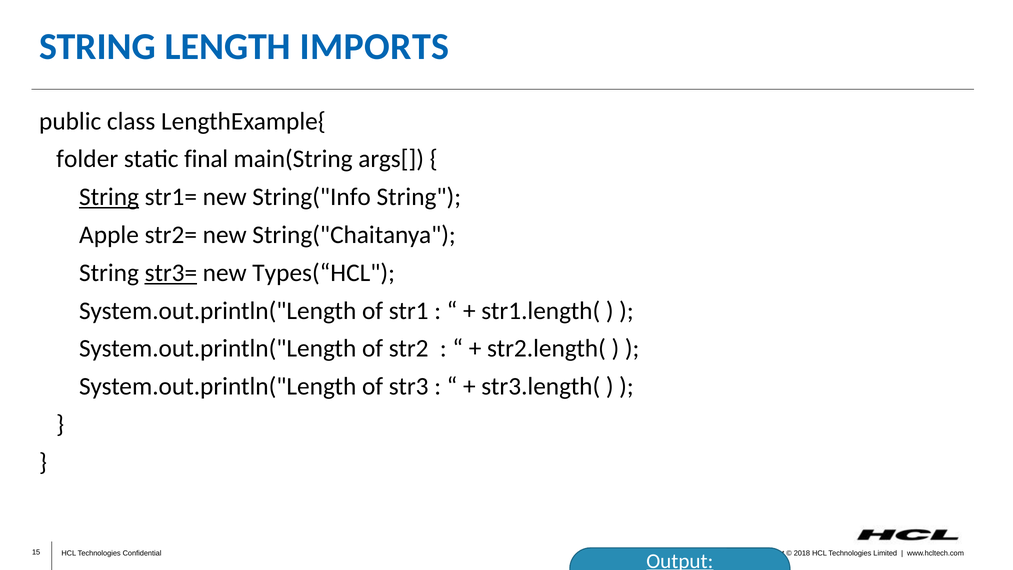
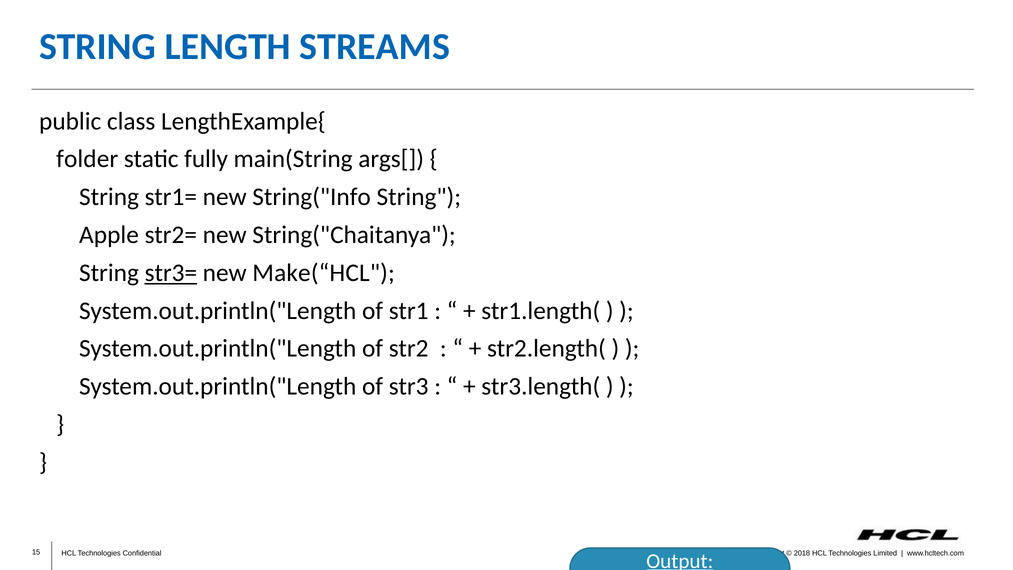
IMPORTS: IMPORTS -> STREAMS
final: final -> fully
String at (109, 197) underline: present -> none
Types(“HCL: Types(“HCL -> Make(“HCL
